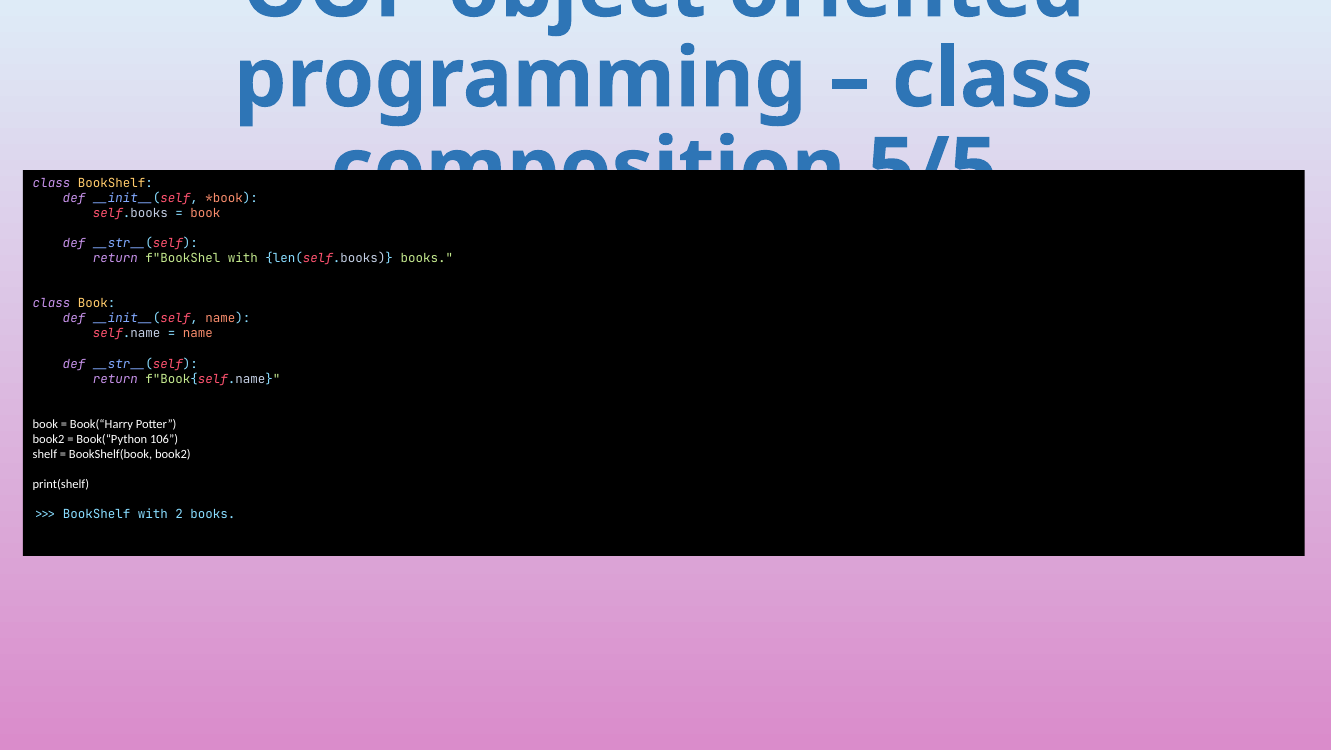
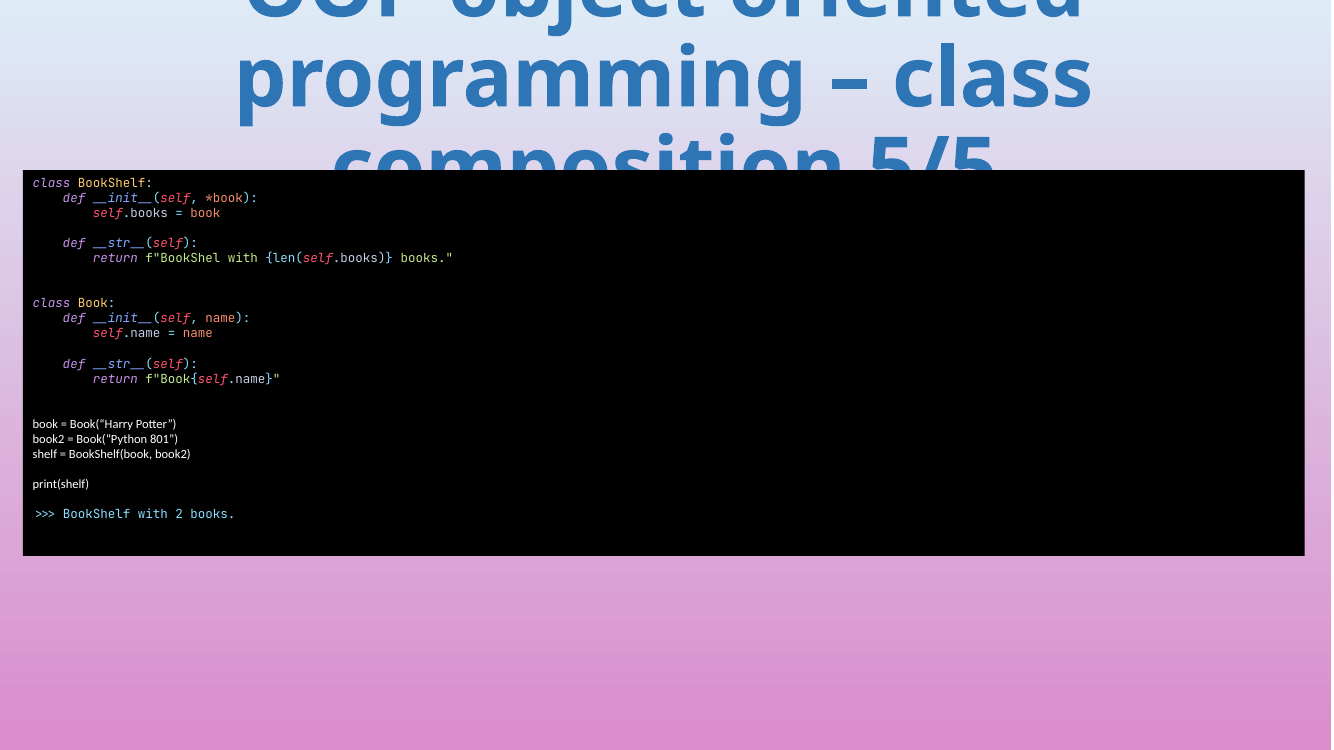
106: 106 -> 801
